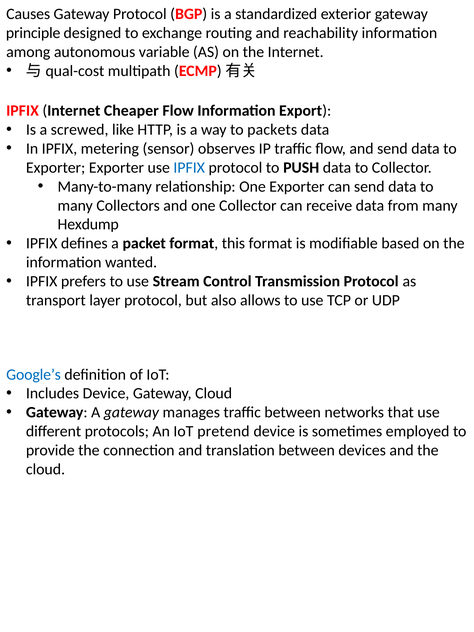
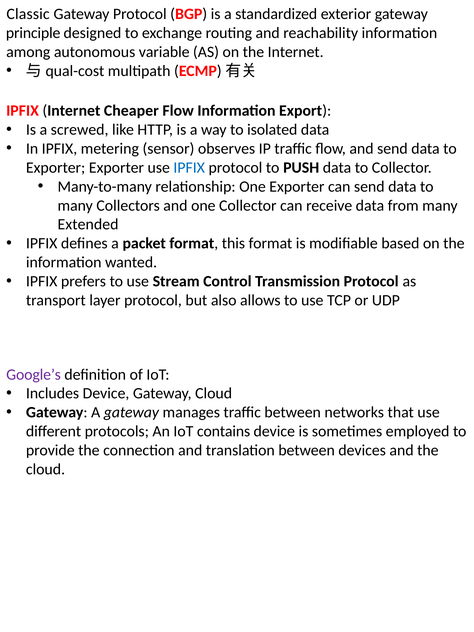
Causes: Causes -> Classic
packets: packets -> isolated
Hexdump: Hexdump -> Extended
Google’s colour: blue -> purple
pretend: pretend -> contains
